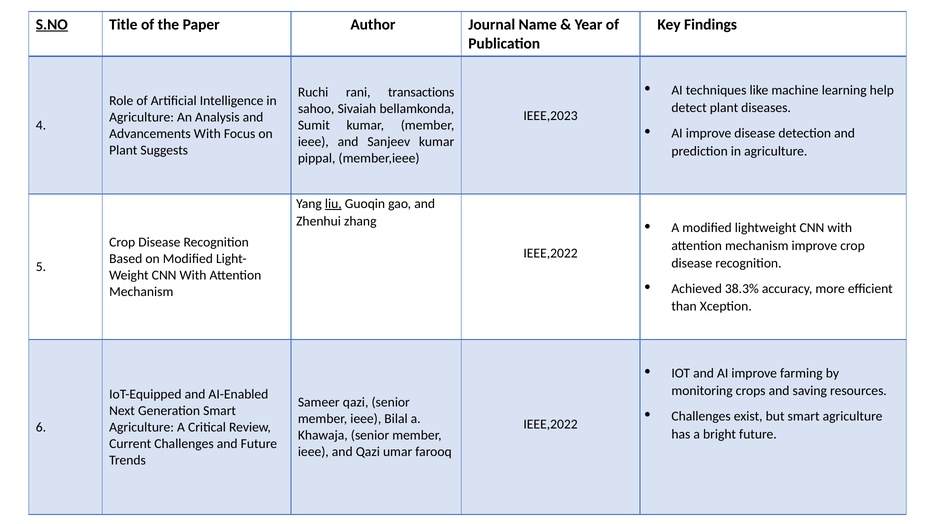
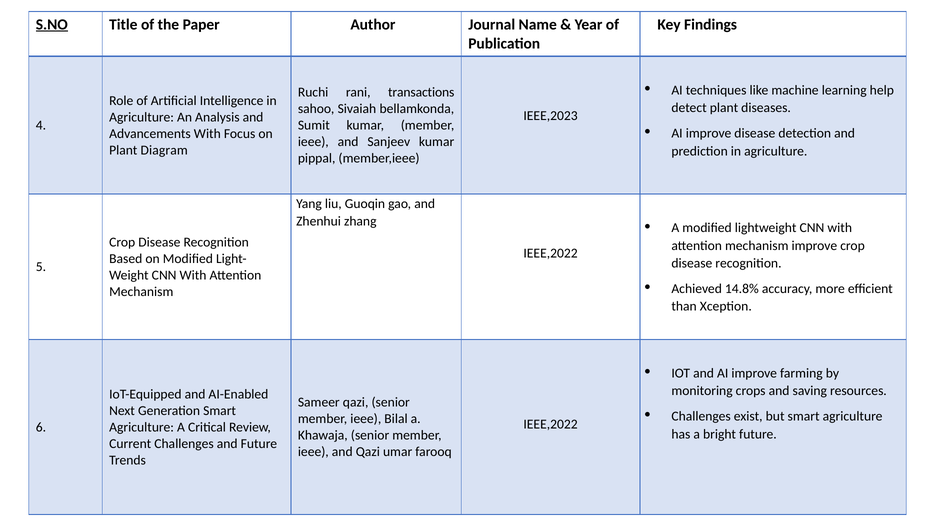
Suggests: Suggests -> Diagram
liu underline: present -> none
38.3%: 38.3% -> 14.8%
